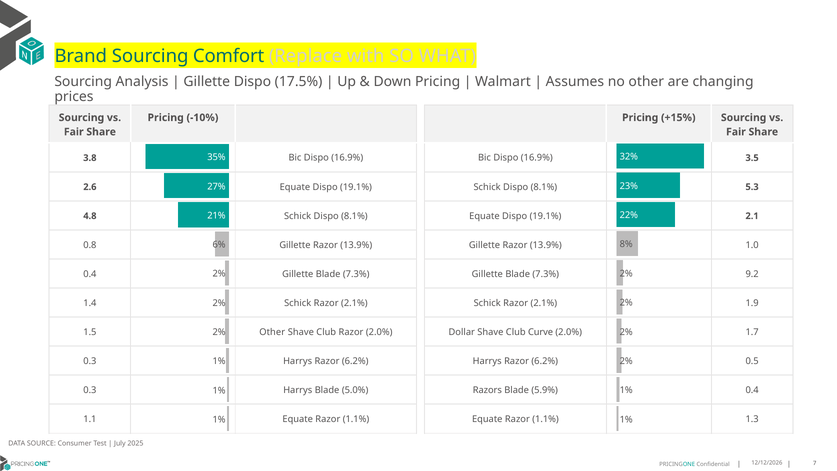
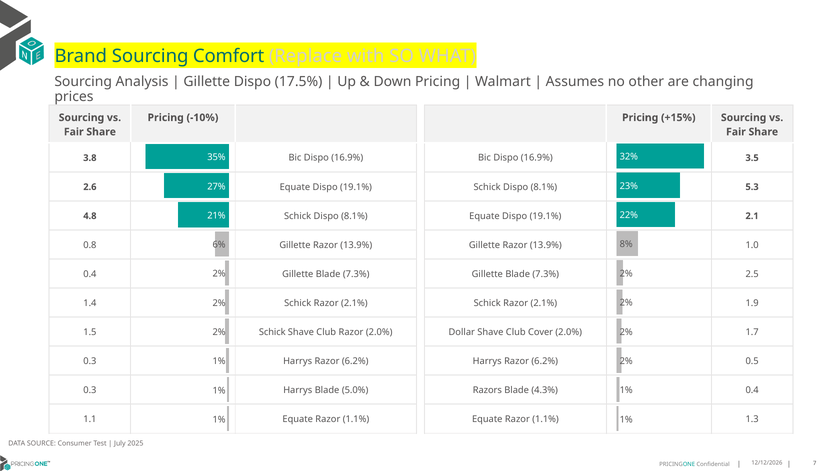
9.2: 9.2 -> 2.5
1.5 Other: Other -> Schick
Curve: Curve -> Cover
5.9%: 5.9% -> 4.3%
